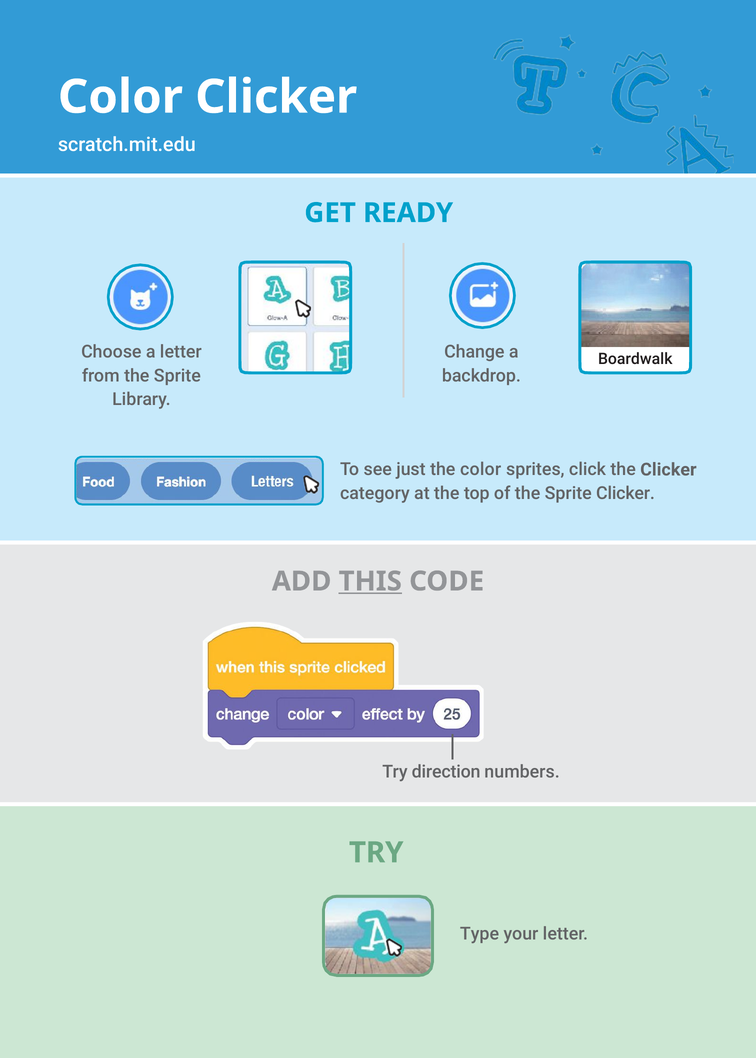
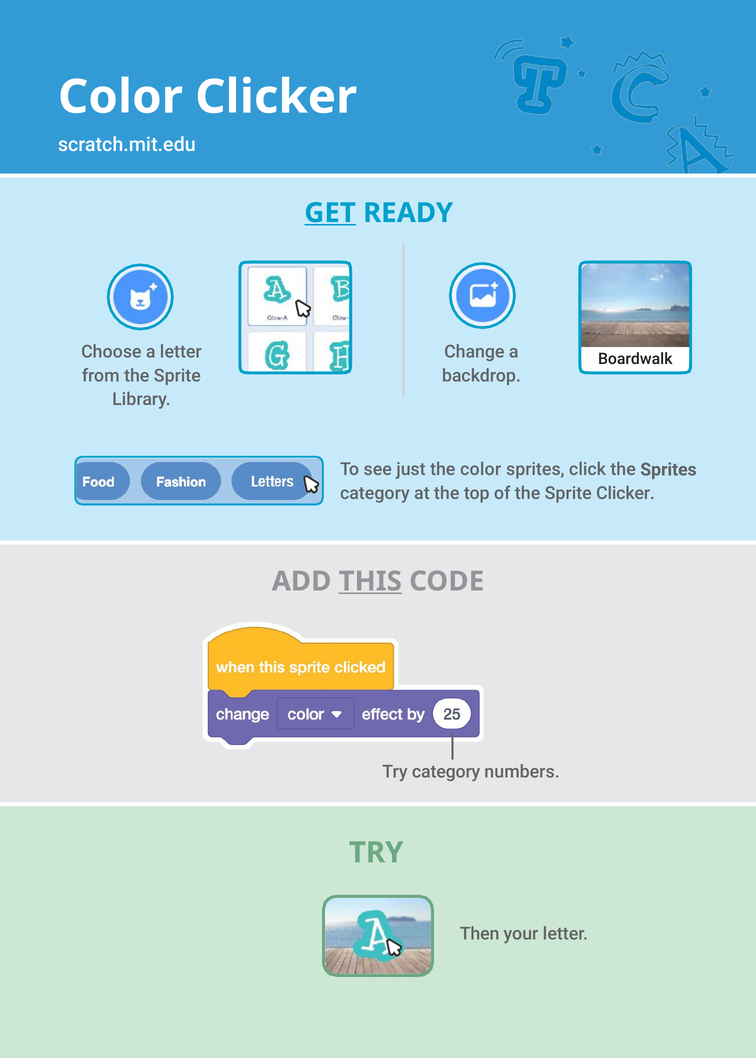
GET underline: none -> present
the Clicker: Clicker -> Sprites
Try direction: direction -> category
Type: Type -> Then
